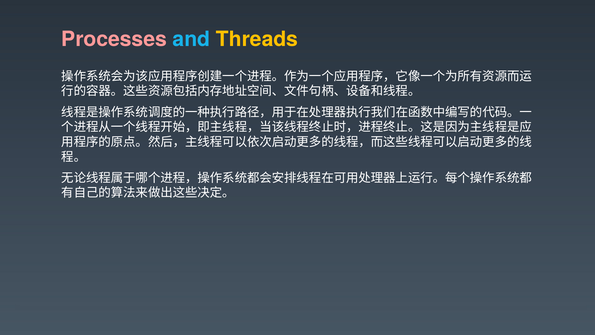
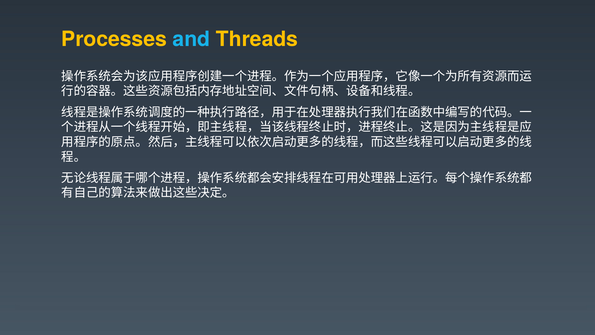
Processes colour: pink -> yellow
